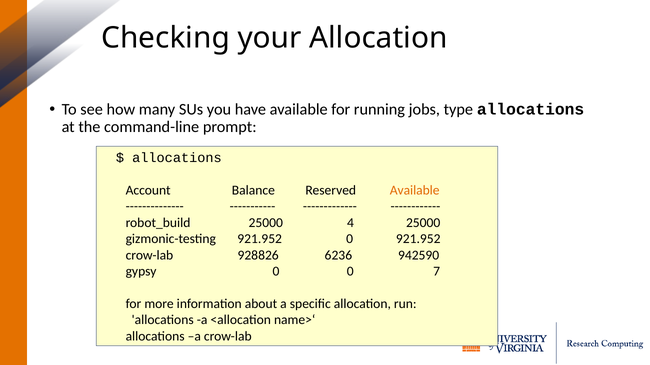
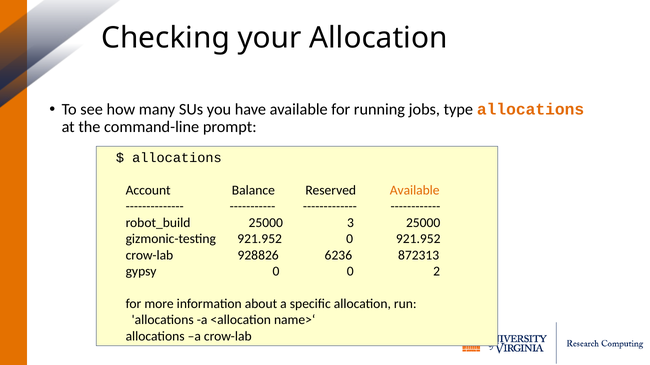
allocations at (531, 110) colour: black -> orange
4: 4 -> 3
942590: 942590 -> 872313
7: 7 -> 2
